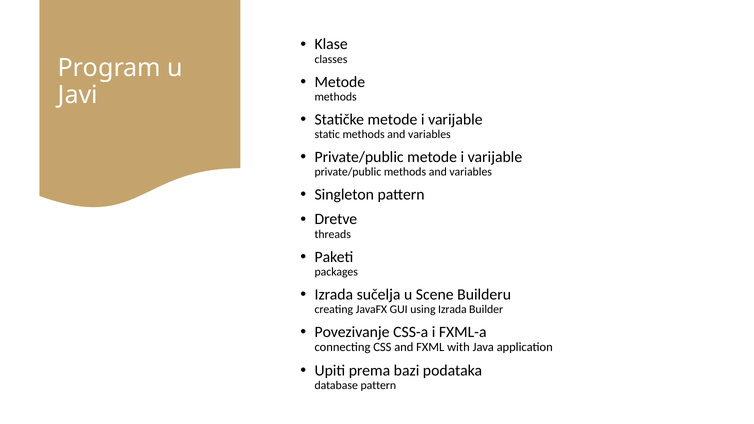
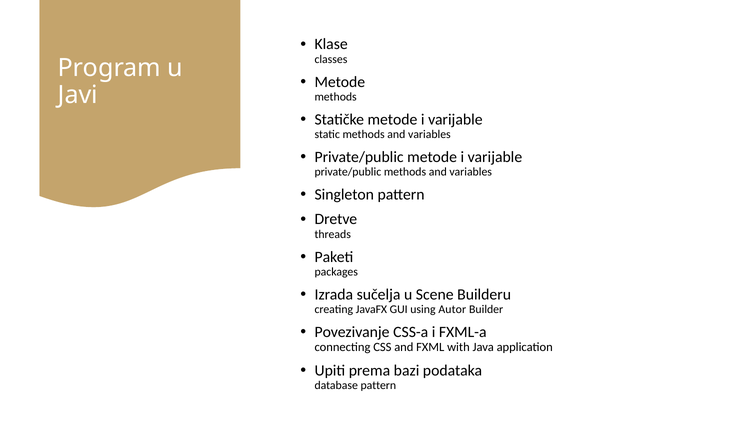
using Izrada: Izrada -> Autor
